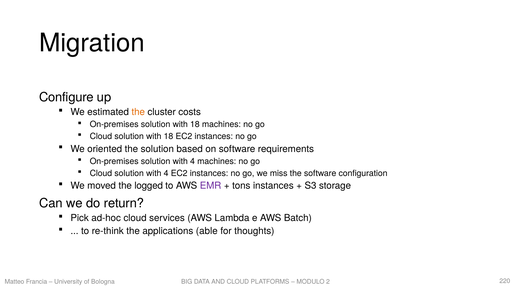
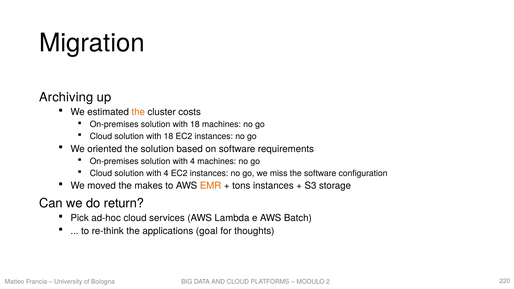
Configure: Configure -> Archiving
logged: logged -> makes
EMR colour: purple -> orange
able: able -> goal
